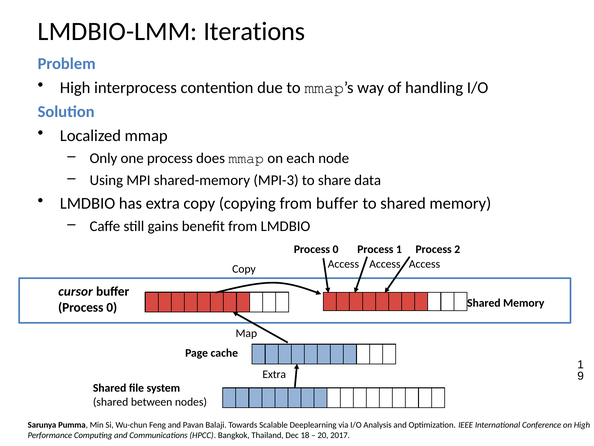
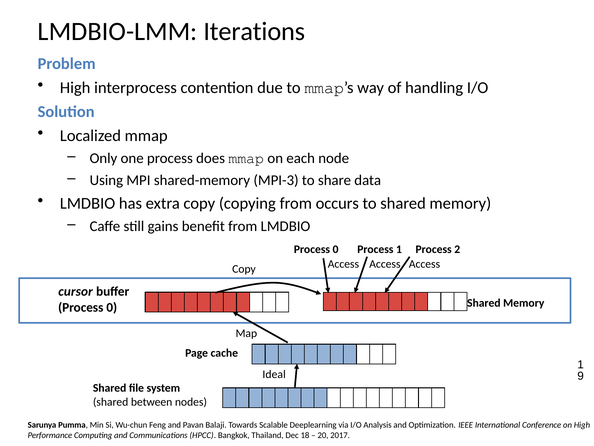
from buffer: buffer -> occurs
Extra at (274, 374): Extra -> Ideal
